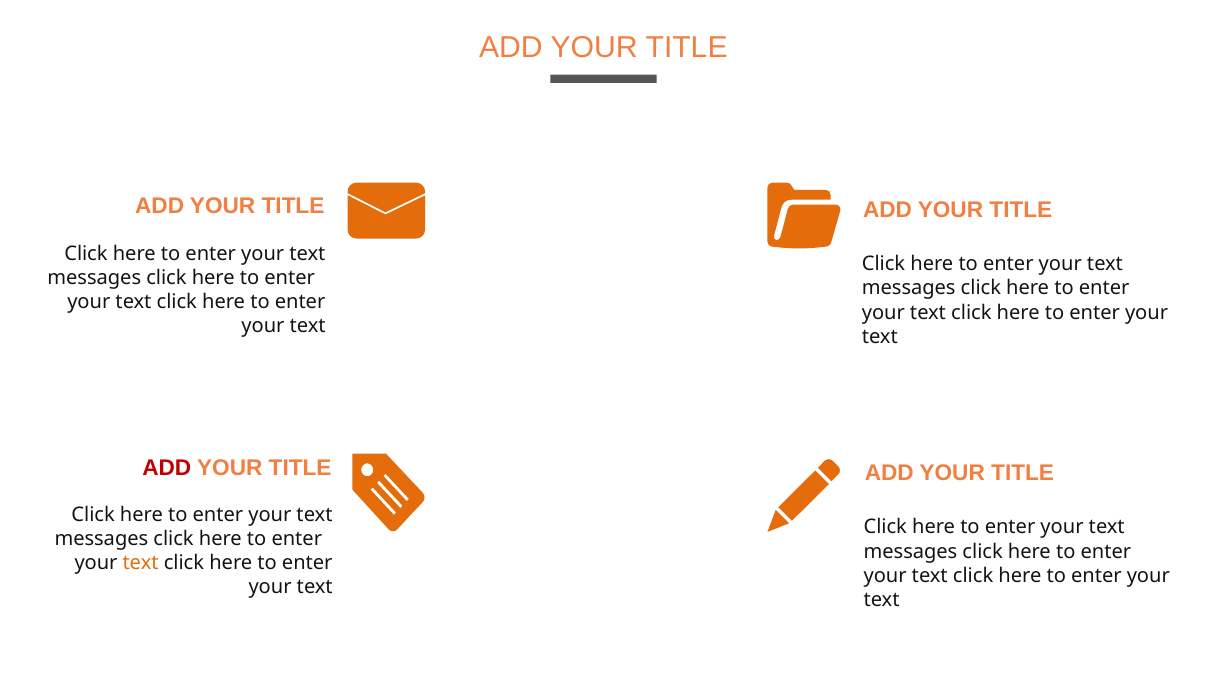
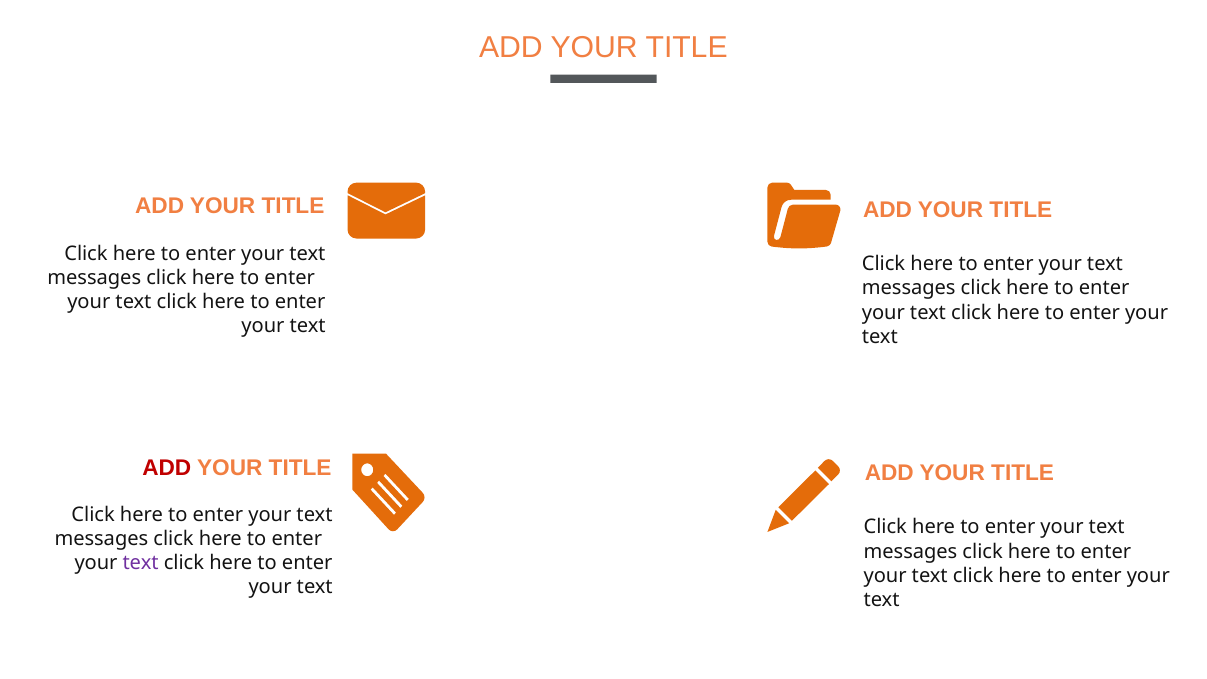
text at (141, 563) colour: orange -> purple
